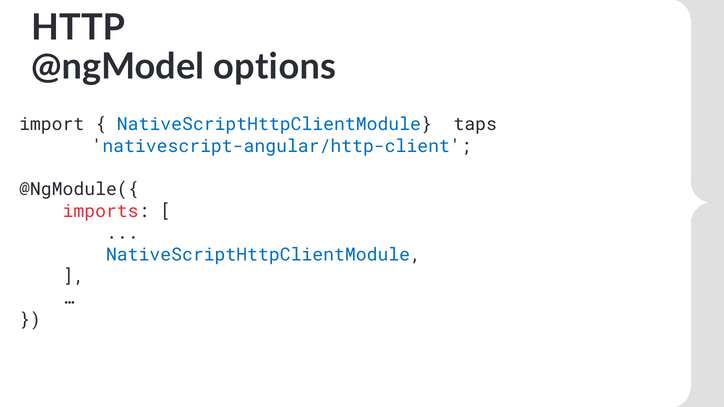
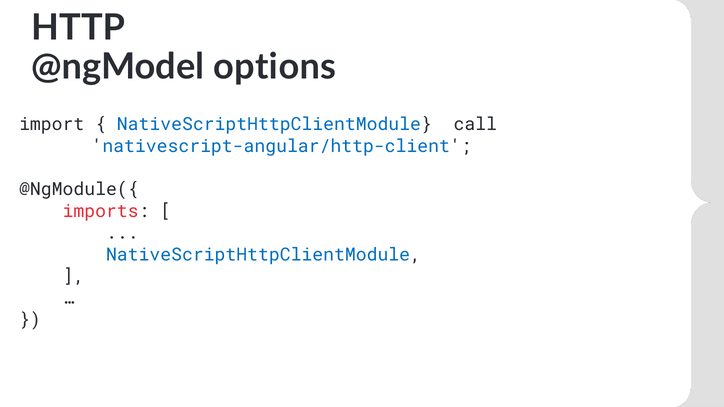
taps: taps -> call
